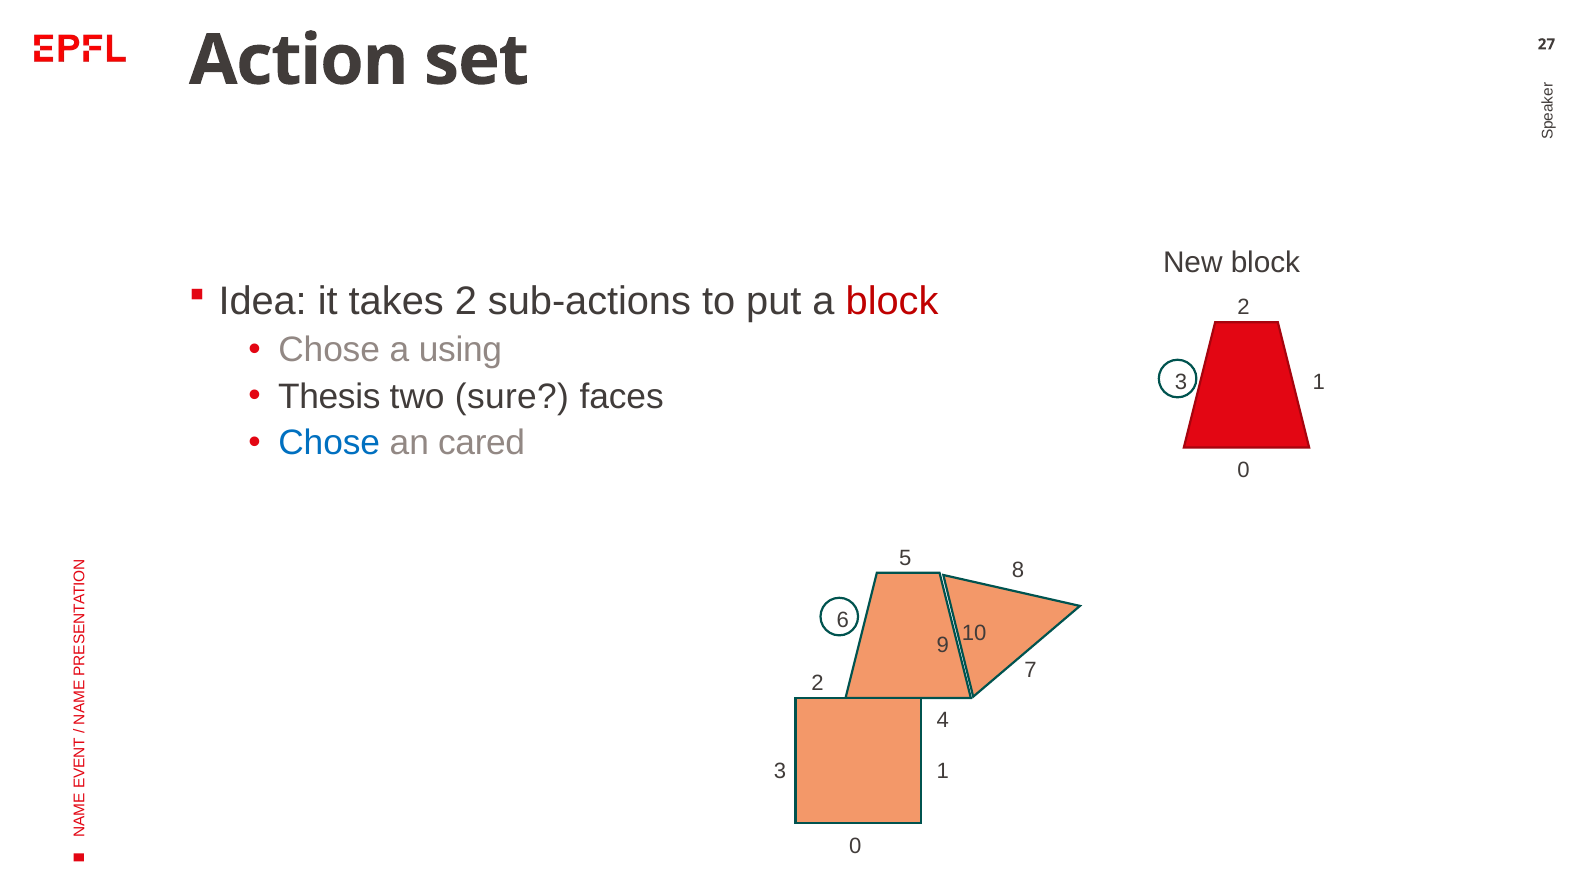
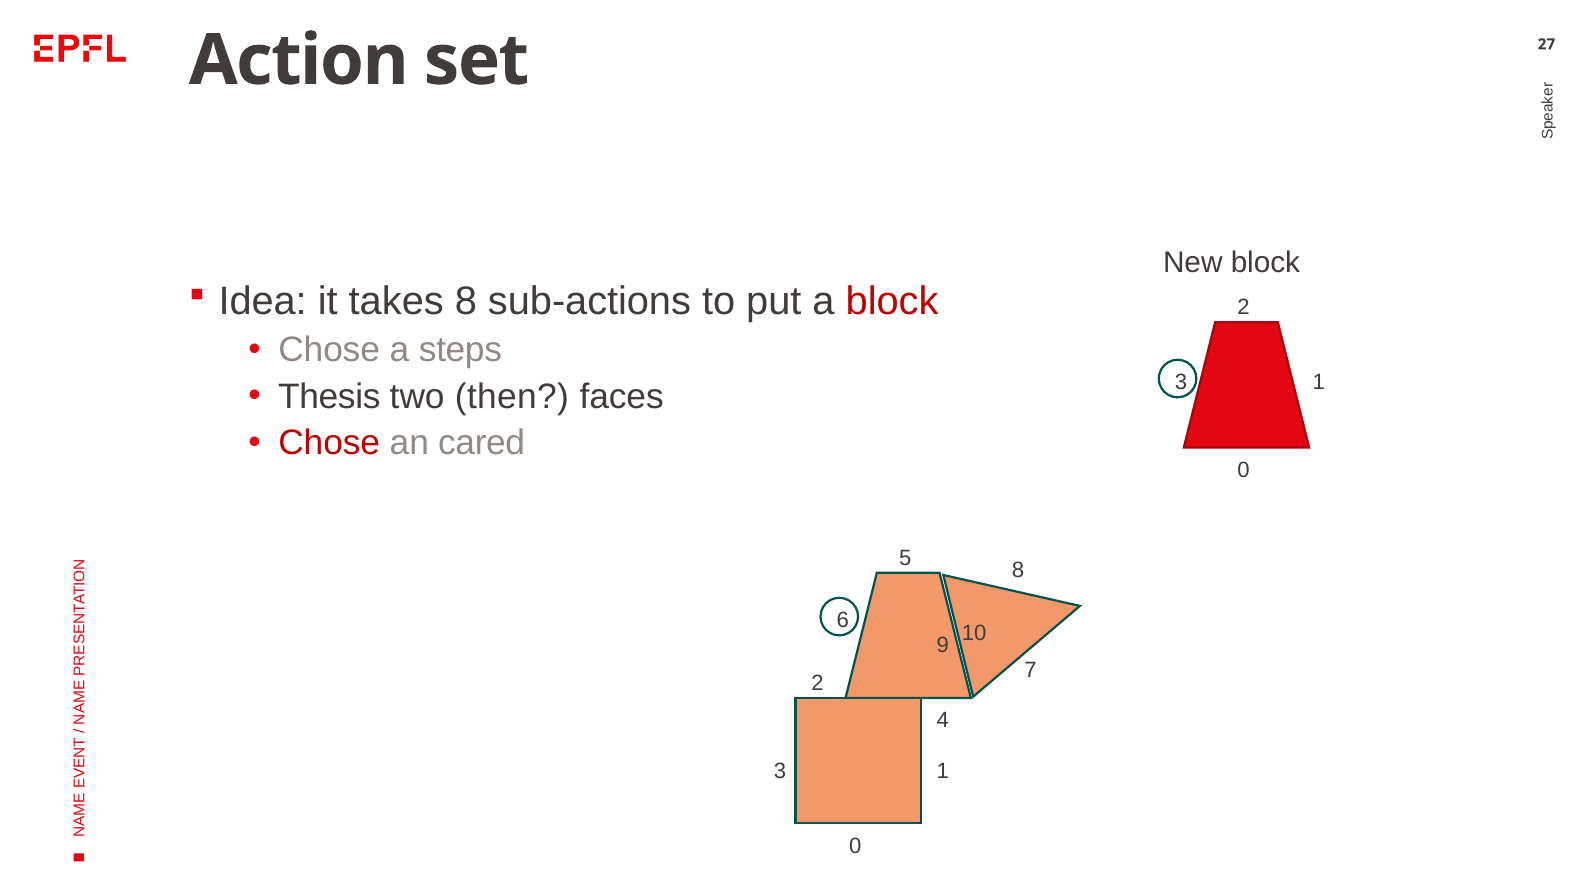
takes 2: 2 -> 8
using: using -> steps
sure: sure -> then
Chose at (329, 443) colour: blue -> red
